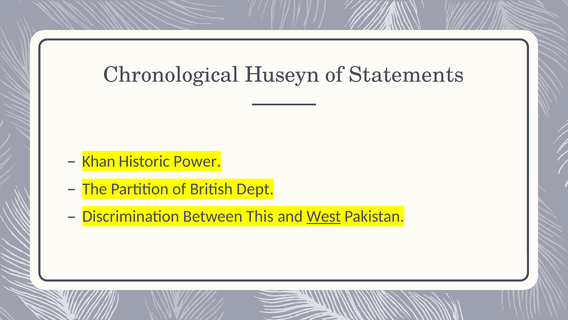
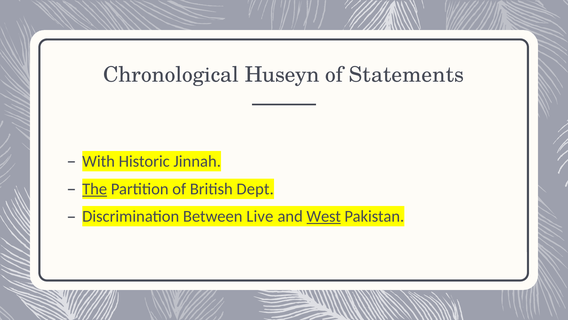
Khan: Khan -> With
Power: Power -> Jinnah
The underline: none -> present
This: This -> Live
